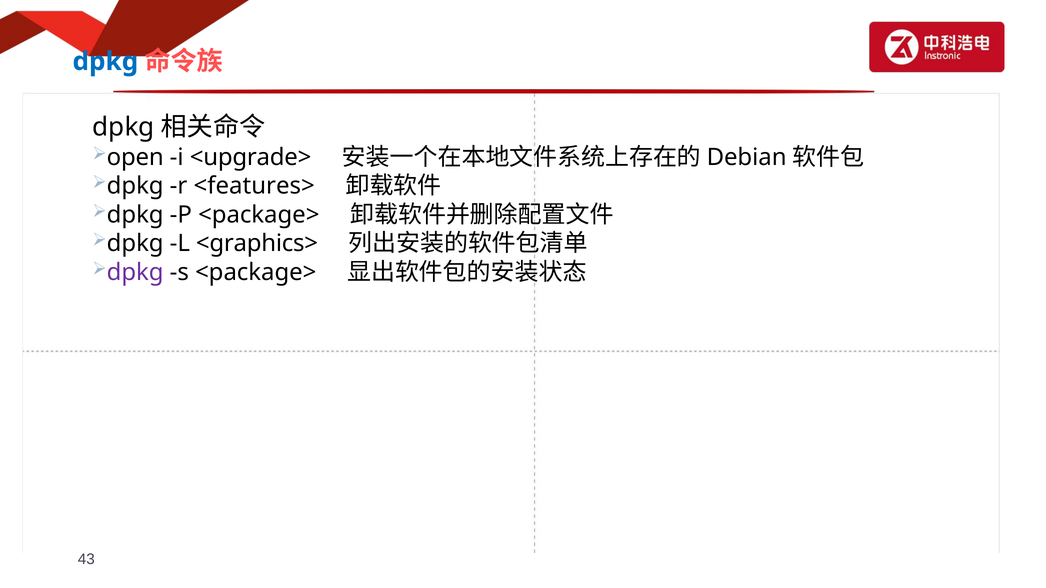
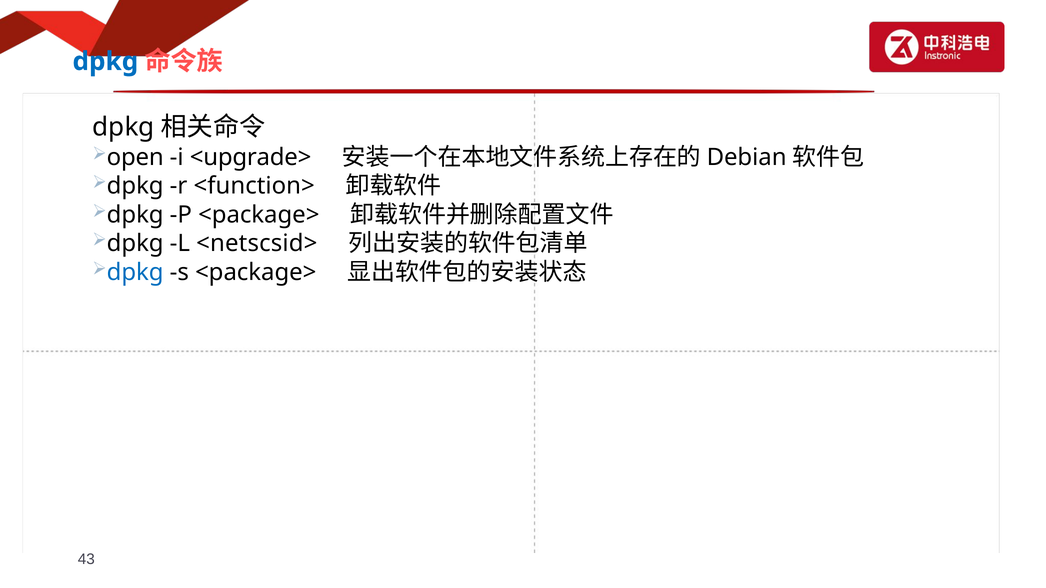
<features>: <features> -> <function>
<graphics>: <graphics> -> <netscsid>
dpkg at (135, 272) colour: purple -> blue
